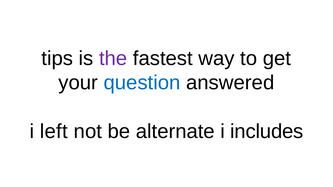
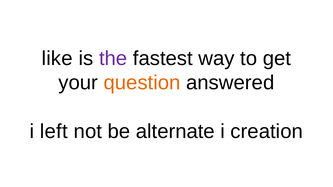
tips: tips -> like
question colour: blue -> orange
includes: includes -> creation
